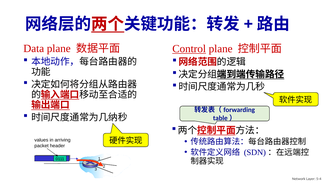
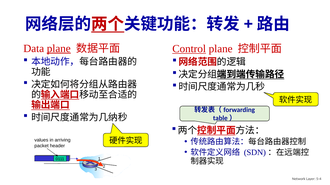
plane at (59, 49) underline: none -> present
